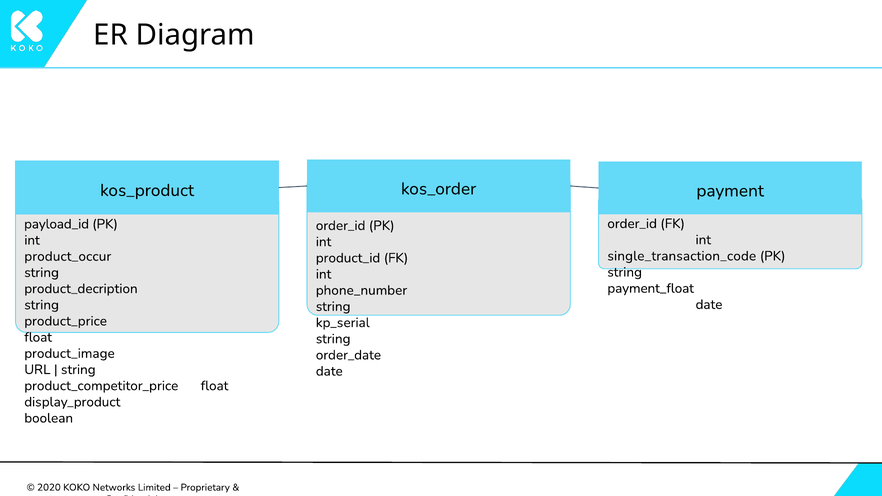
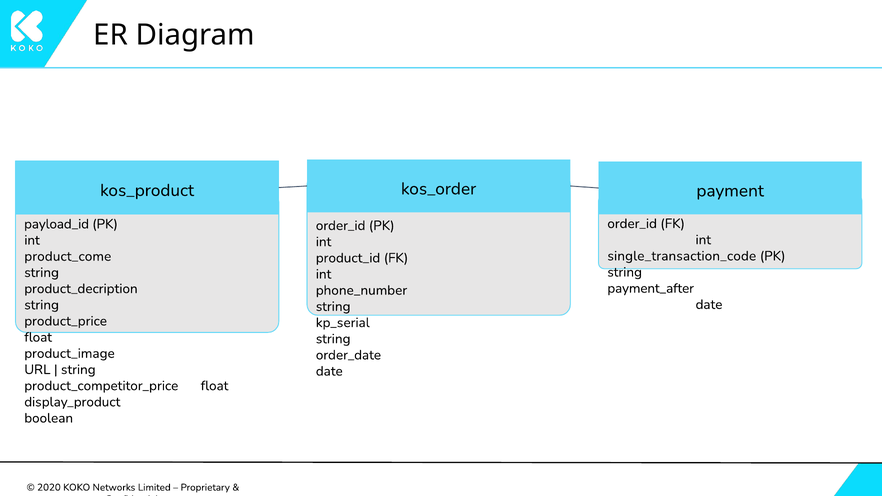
product_occur: product_occur -> product_come
payment_float: payment_float -> payment_after
